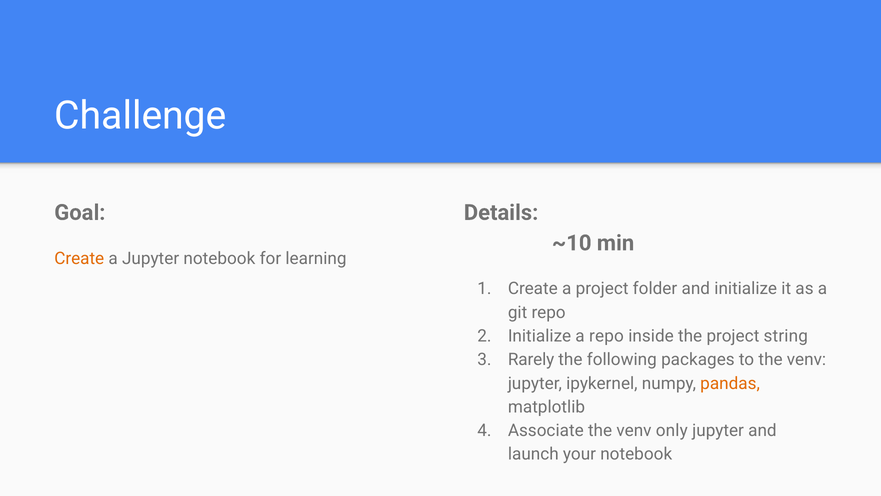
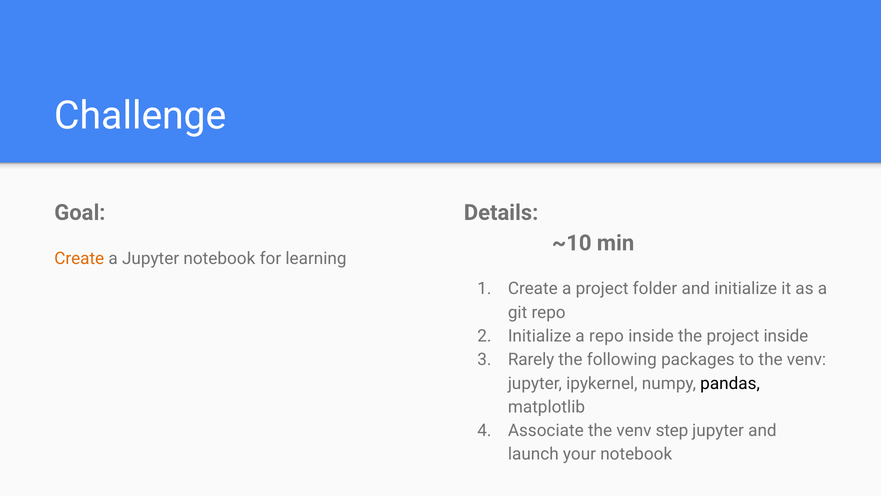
project string: string -> inside
pandas colour: orange -> black
only: only -> step
